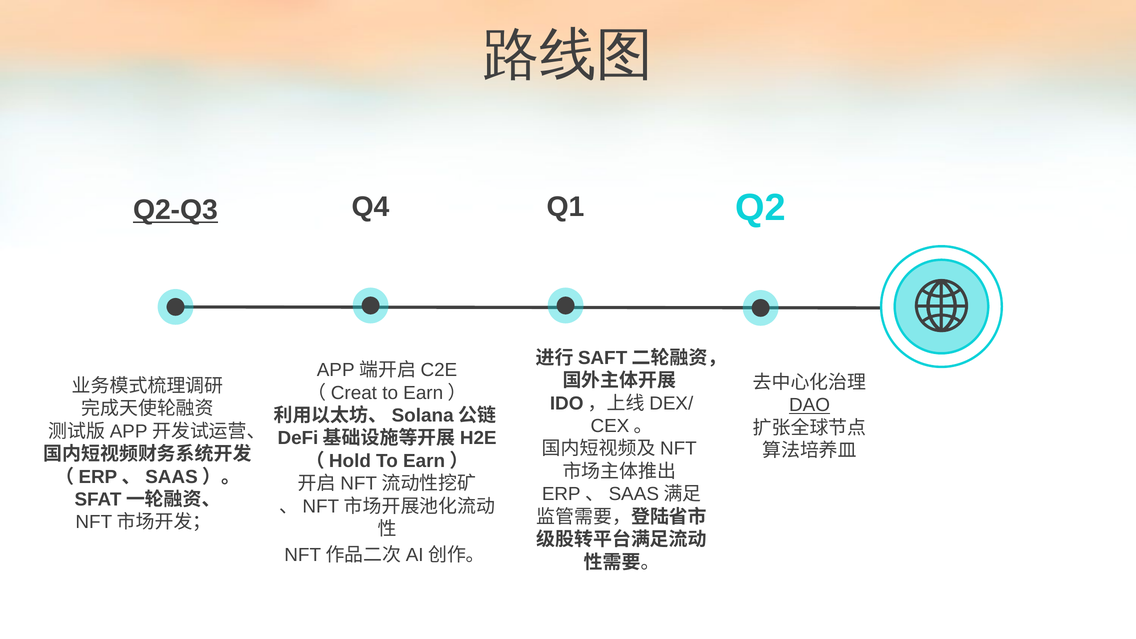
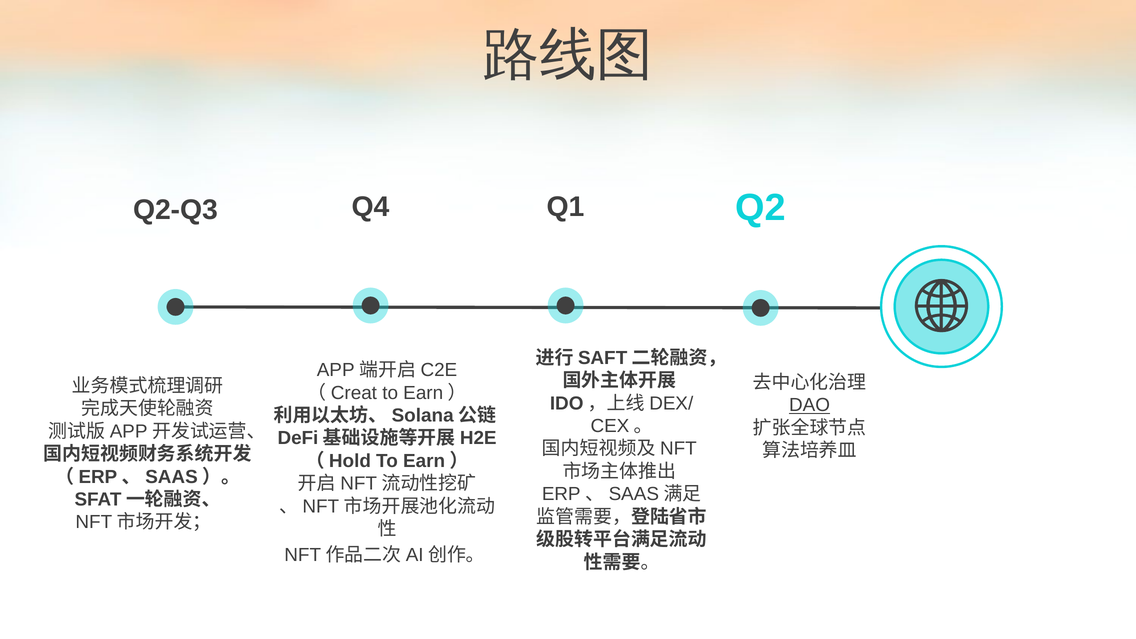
Q2-Q3 underline: present -> none
